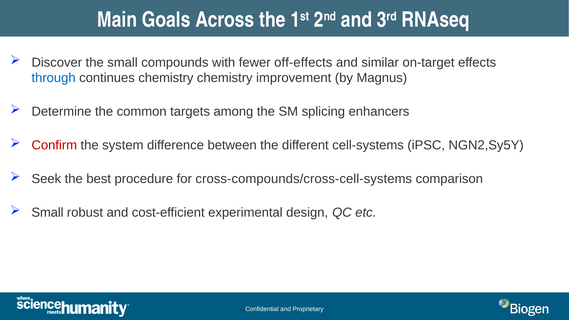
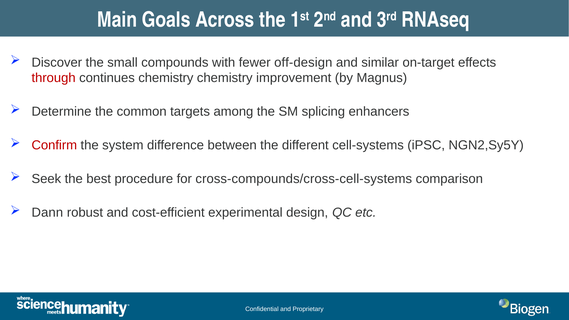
off-effects: off-effects -> off-design
through colour: blue -> red
Small at (47, 213): Small -> Dann
